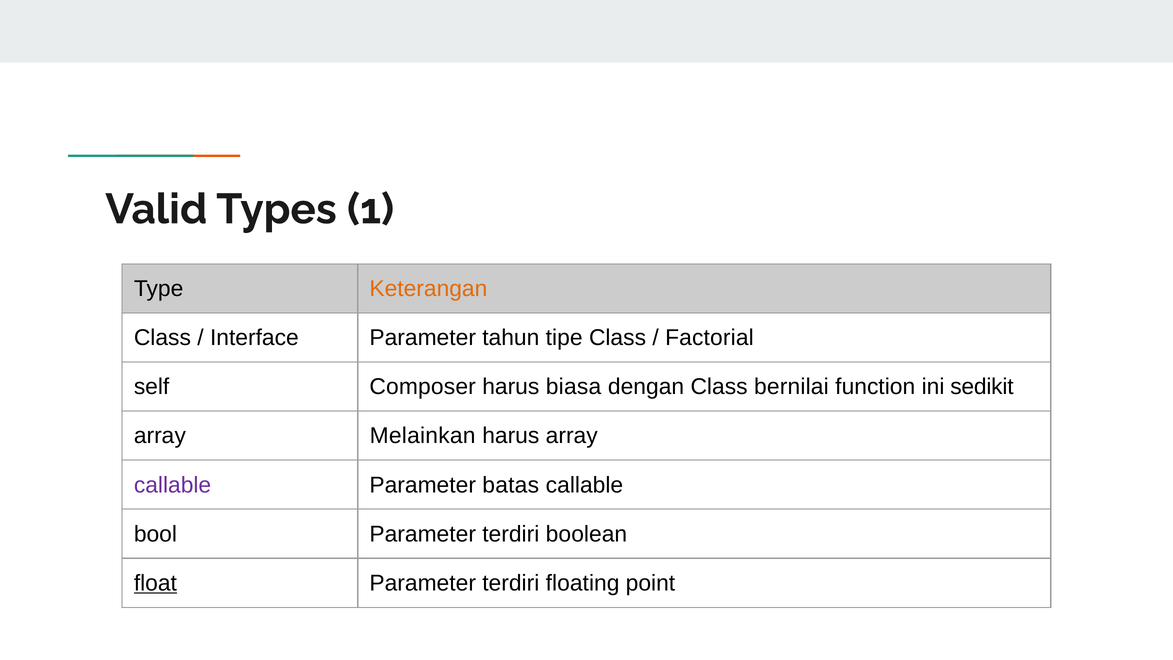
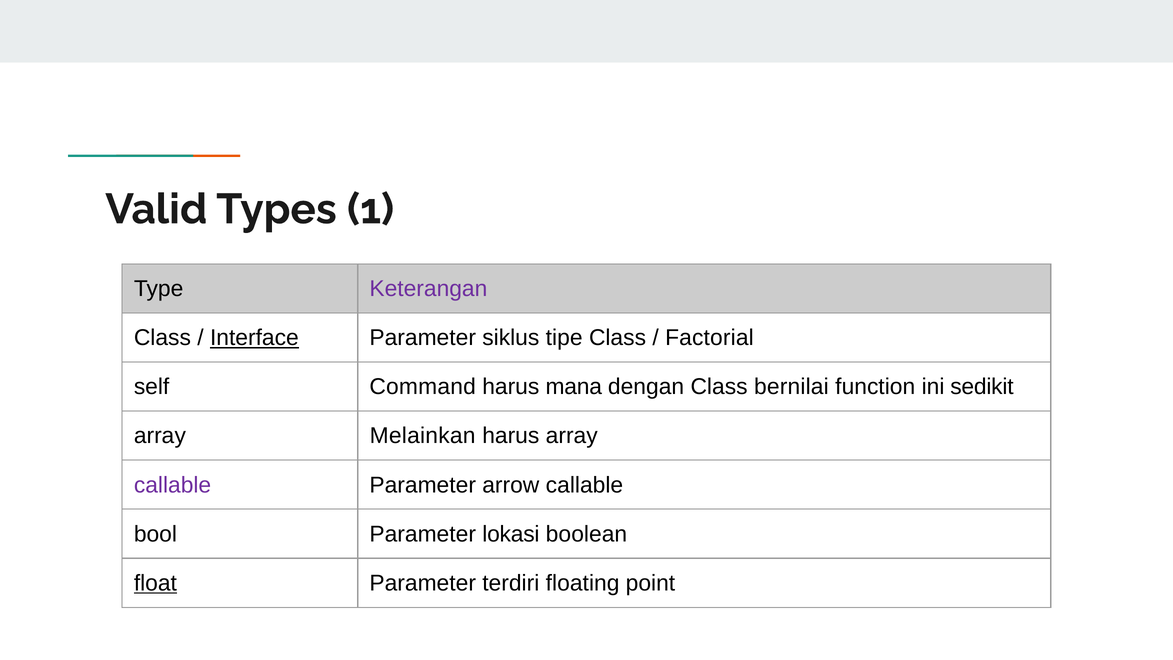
Keterangan colour: orange -> purple
Interface underline: none -> present
tahun: tahun -> siklus
Composer: Composer -> Command
biasa: biasa -> mana
batas: batas -> arrow
bool Parameter terdiri: terdiri -> lokasi
